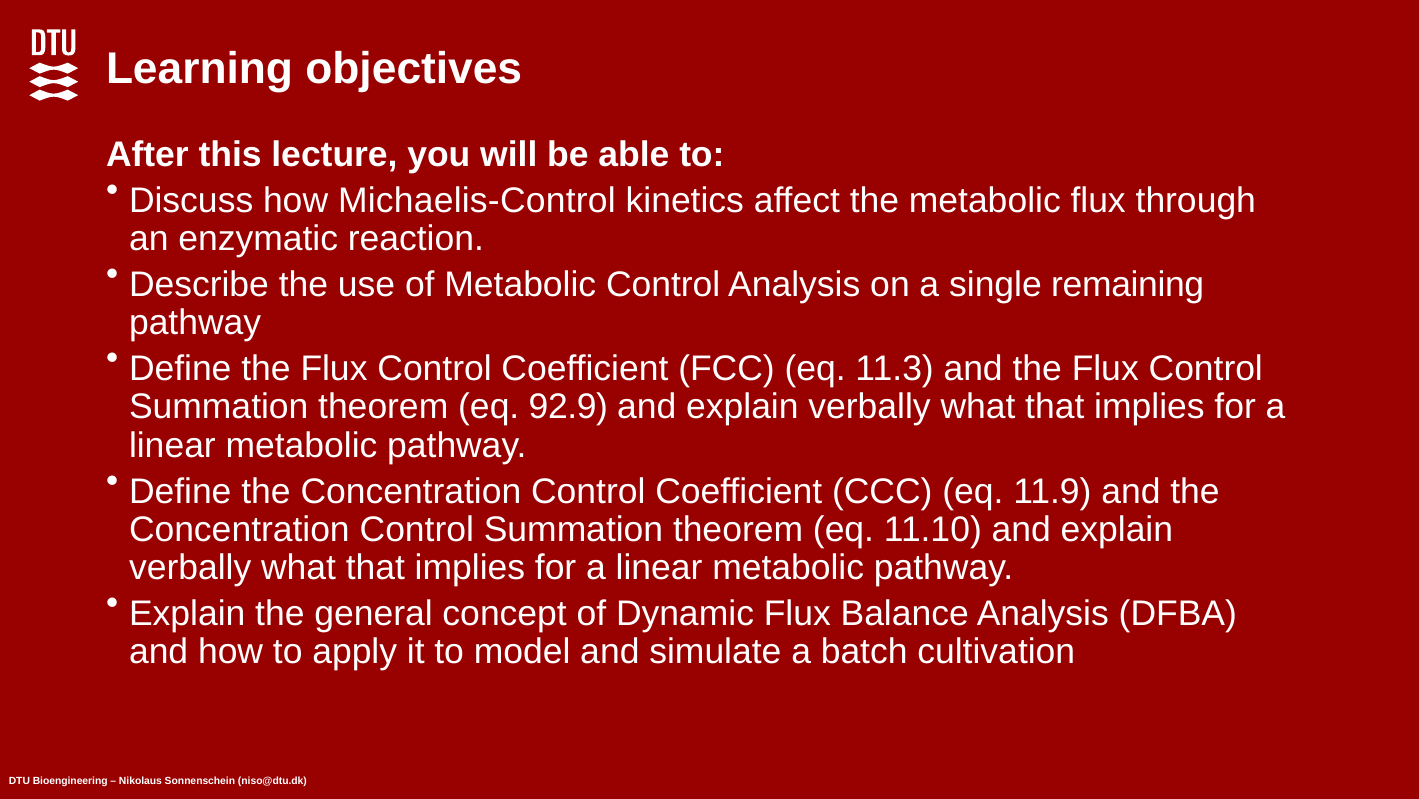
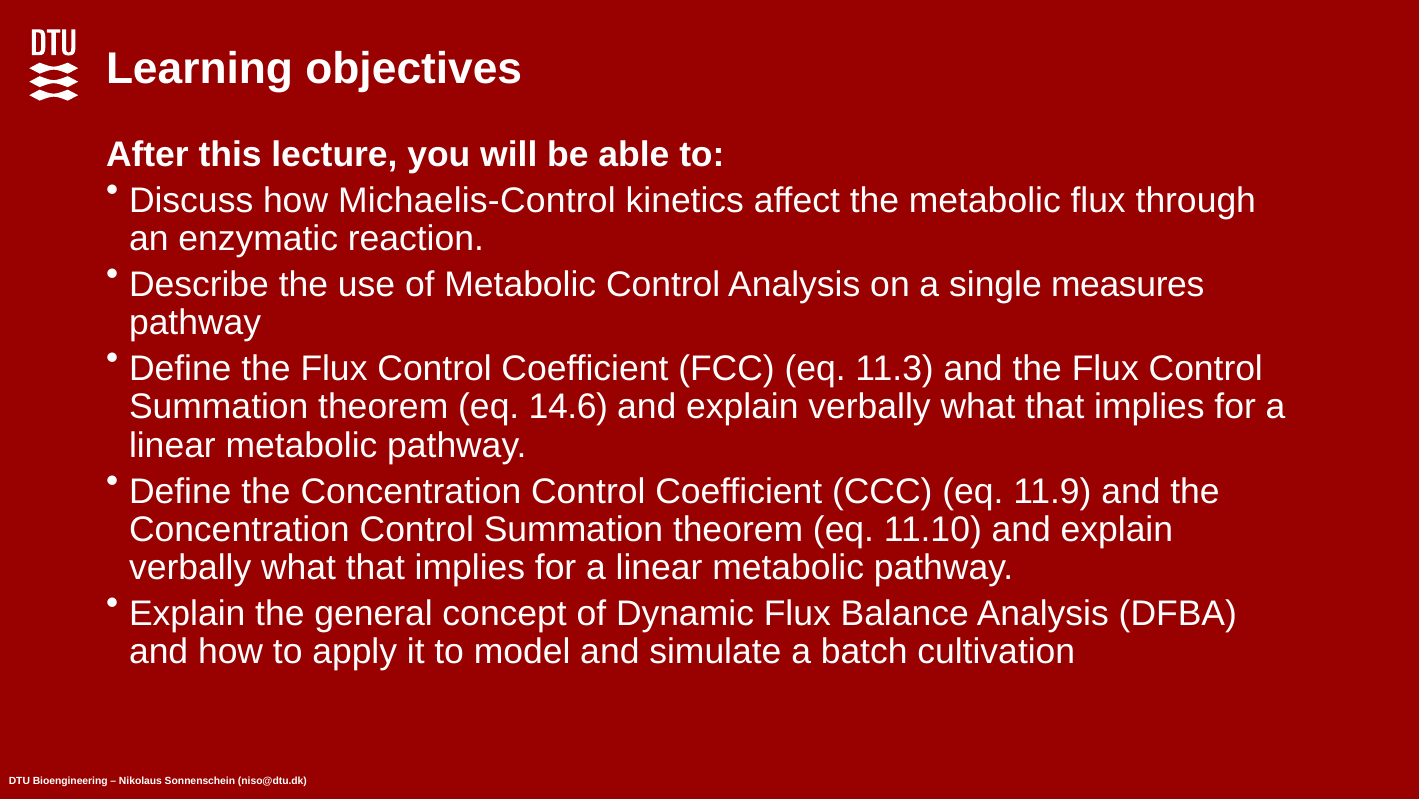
remaining: remaining -> measures
92.9: 92.9 -> 14.6
